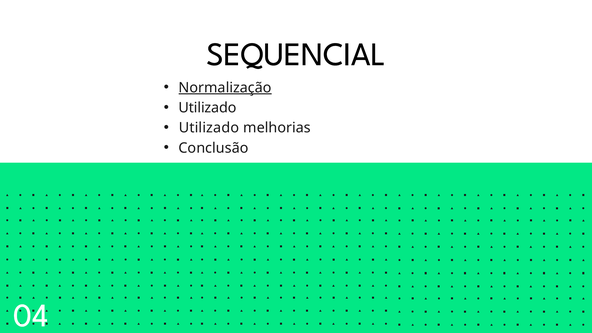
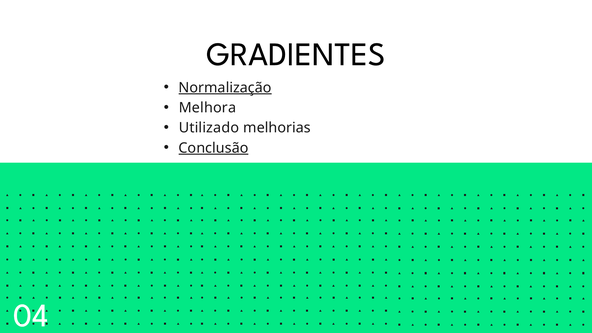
SEQUENCIAL: SEQUENCIAL -> GRADIENTES
Utilizado at (208, 108): Utilizado -> Melhora
Conclusão underline: none -> present
